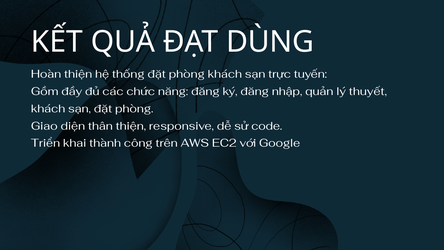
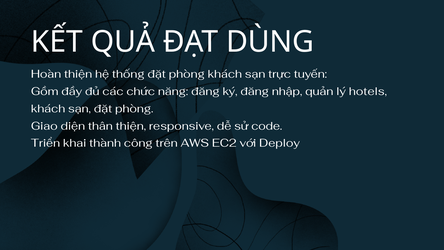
thuyết: thuyết -> hotels
Google: Google -> Deploy
